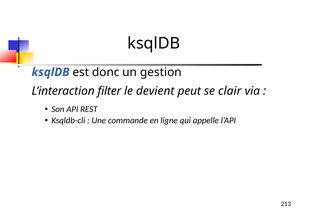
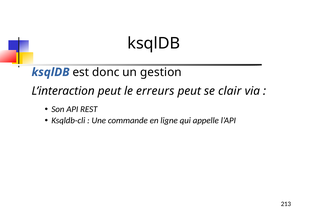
L’interaction filter: filter -> peut
devient: devient -> erreurs
